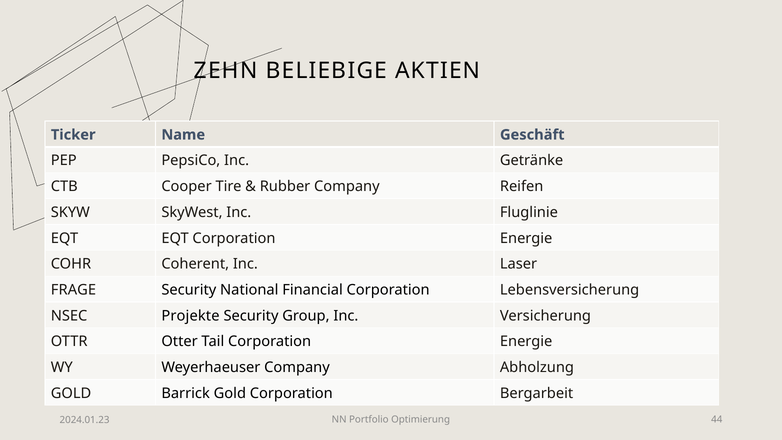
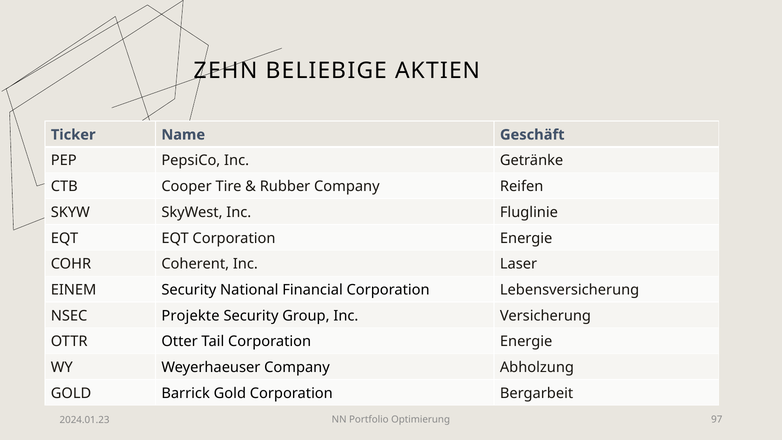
FRAGE: FRAGE -> EINEM
44: 44 -> 97
